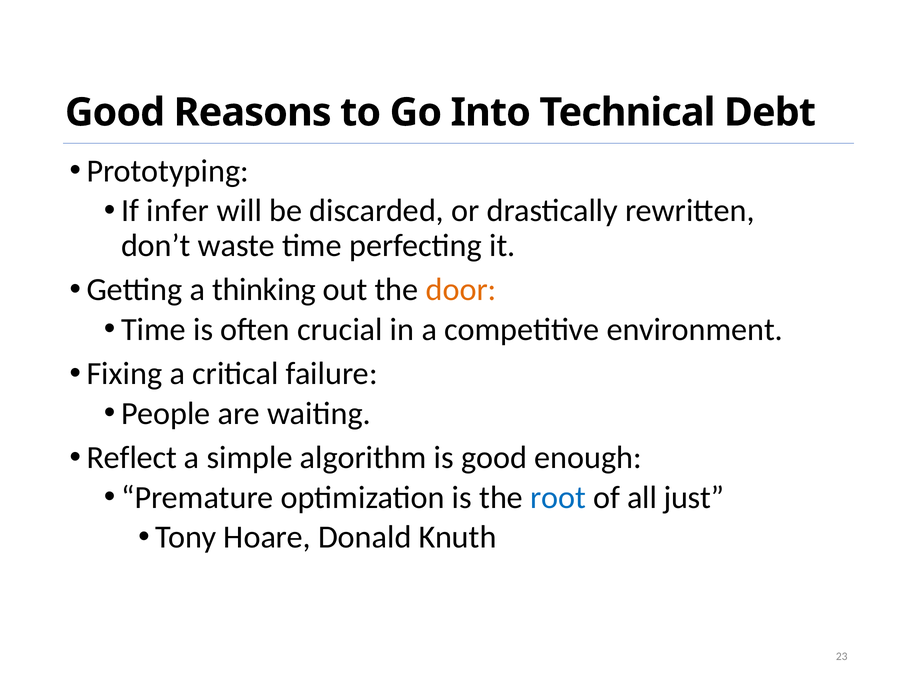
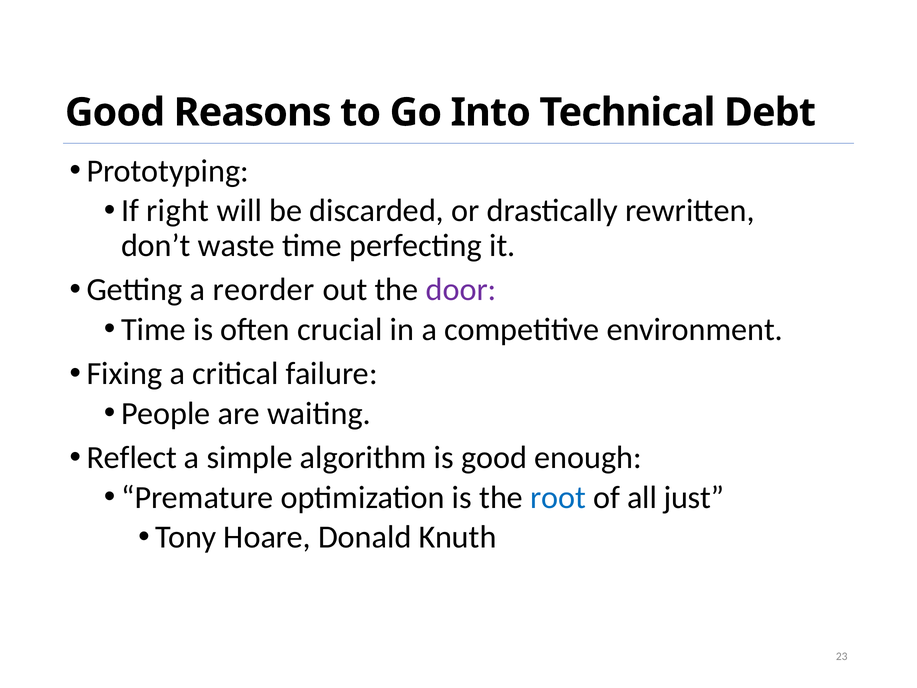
infer: infer -> right
thinking: thinking -> reorder
door colour: orange -> purple
